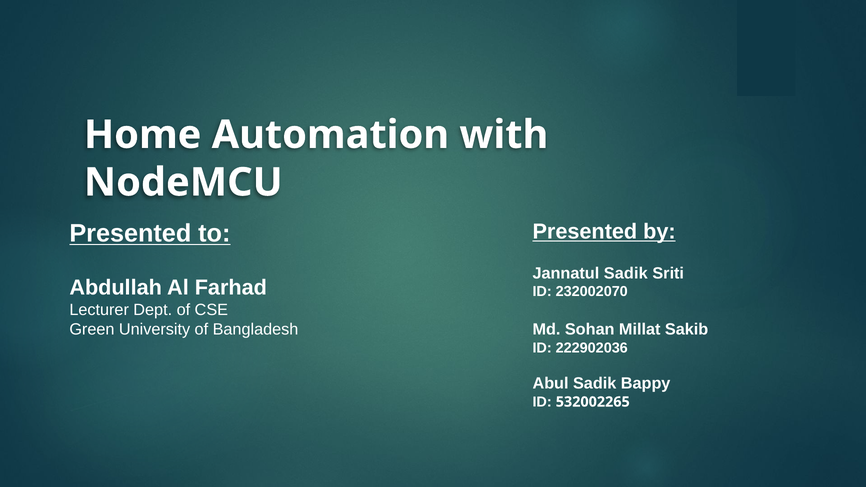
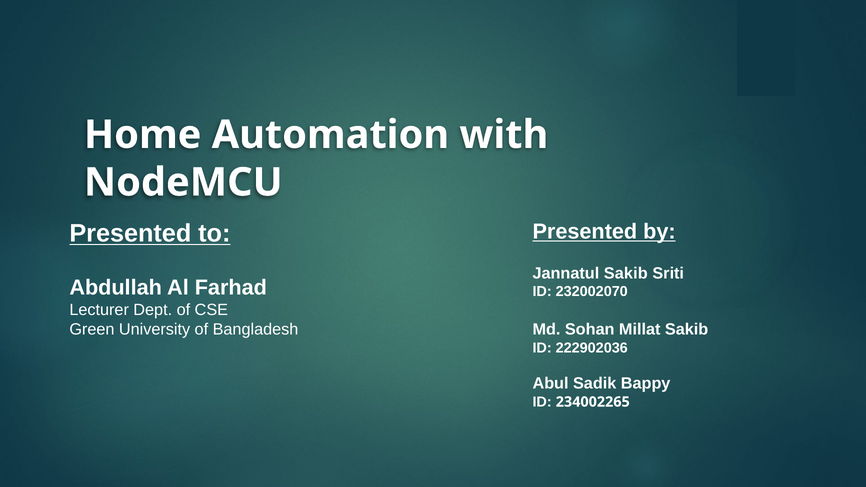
Jannatul Sadik: Sadik -> Sakib
532002265: 532002265 -> 234002265
